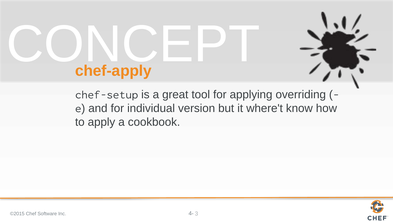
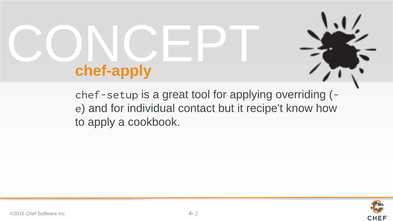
version: version -> contact
where't: where't -> recipe't
